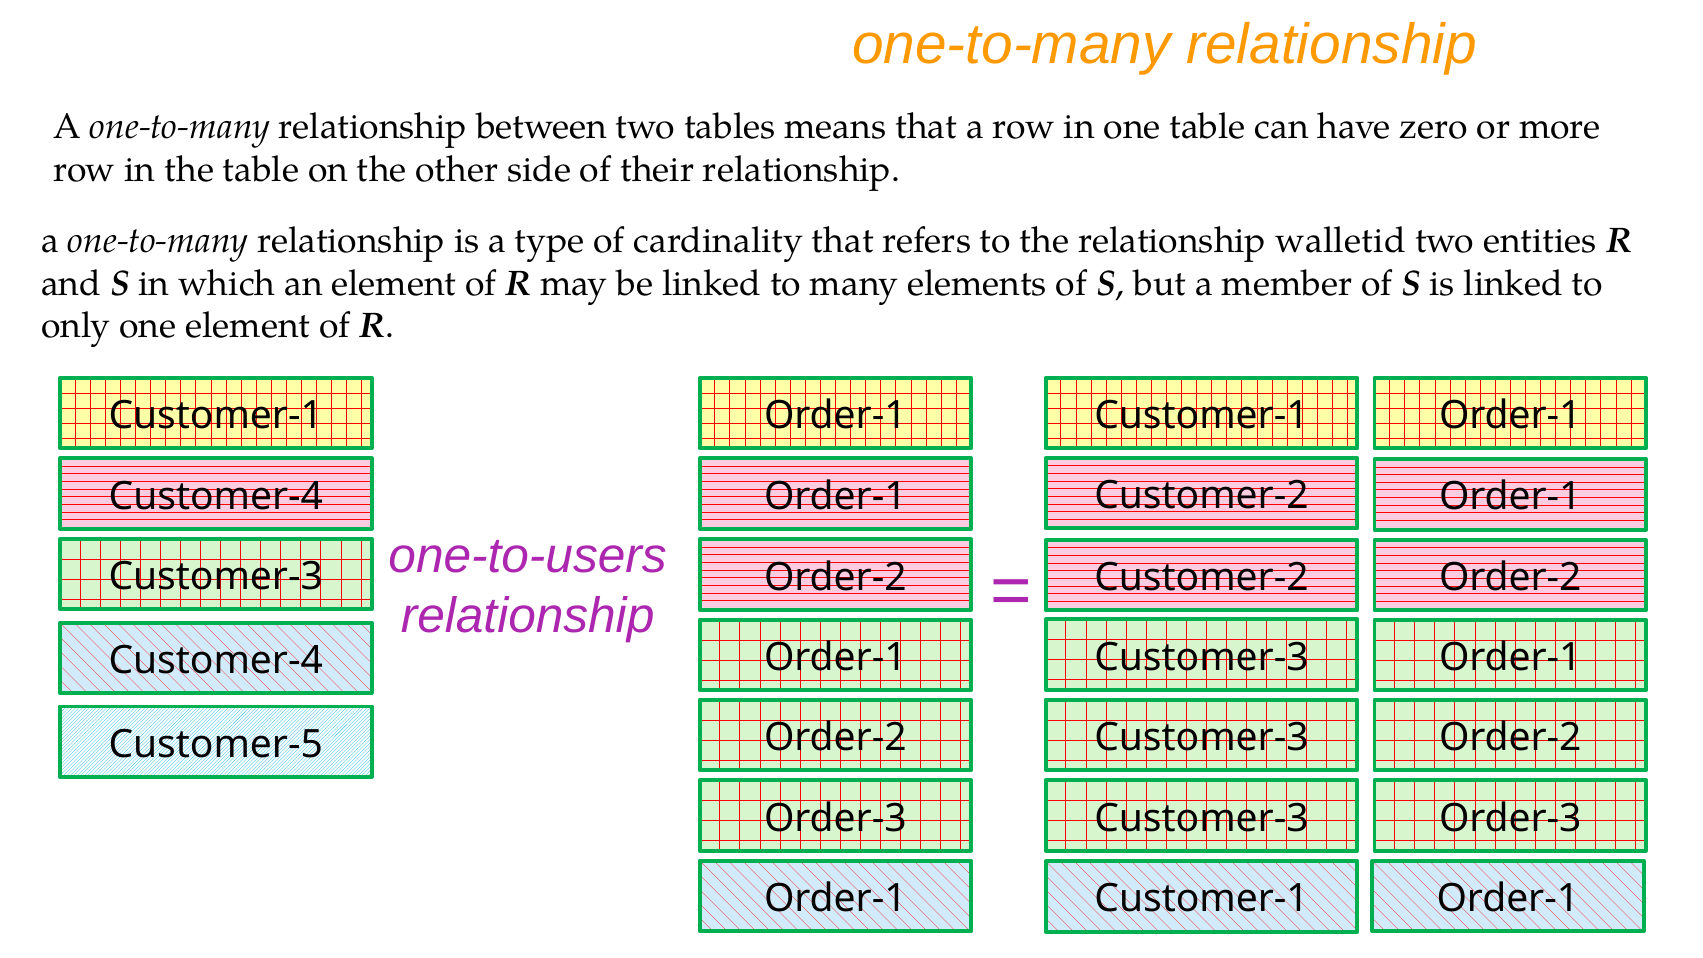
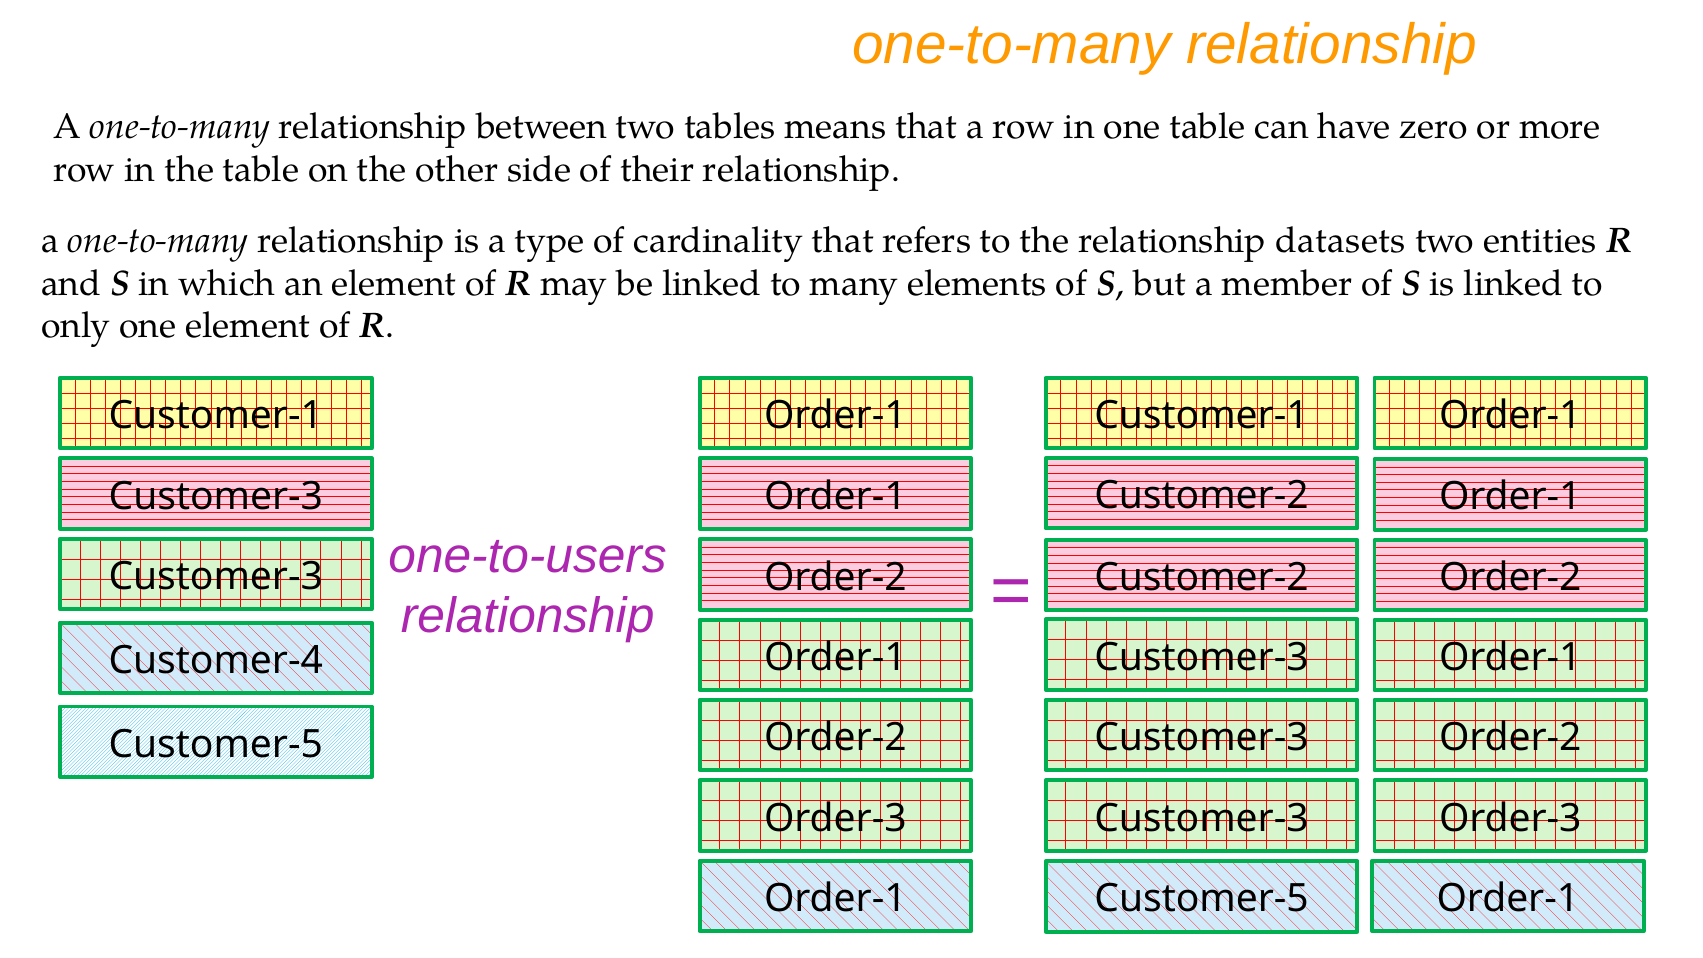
walletid: walletid -> datasets
Customer-4 at (216, 496): Customer-4 -> Customer-3
Customer-1 at (1202, 899): Customer-1 -> Customer-5
